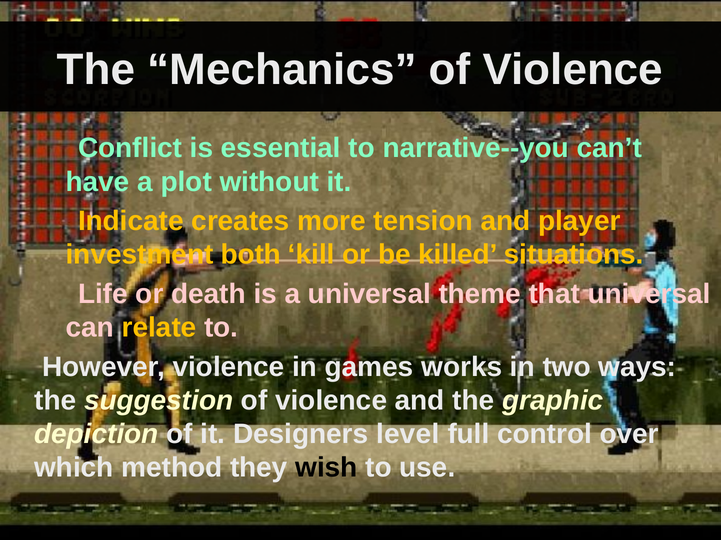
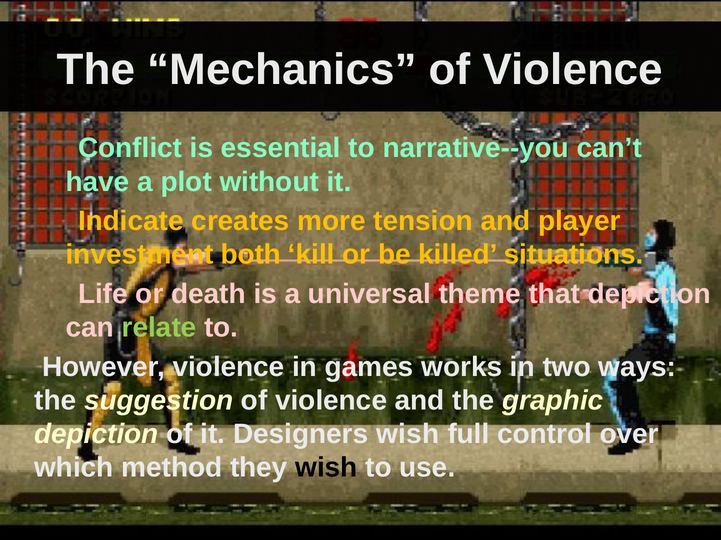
that universal: universal -> depiction
relate colour: yellow -> light green
Designers level: level -> wish
